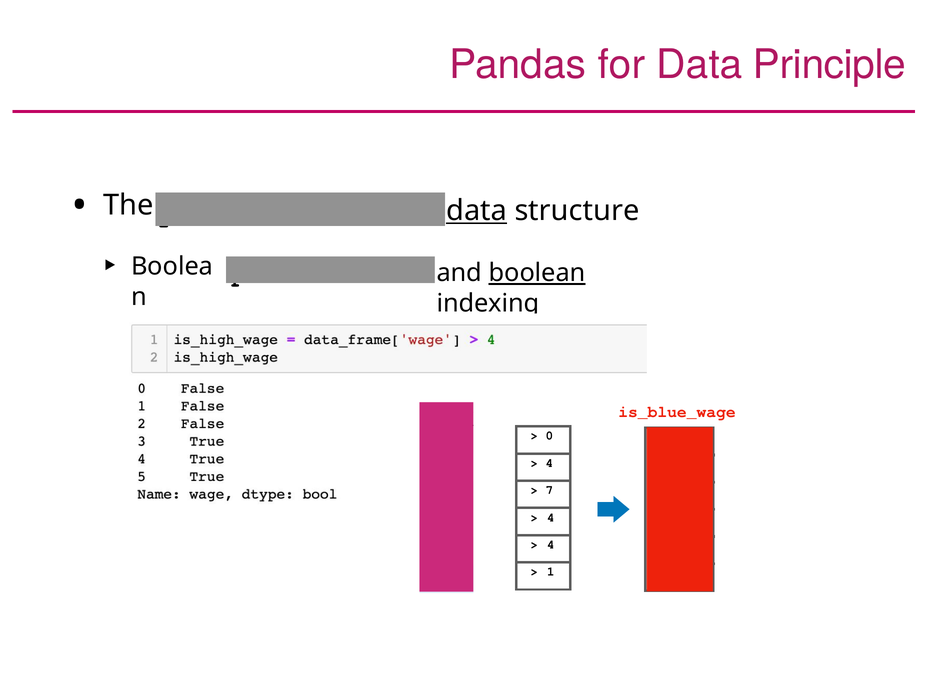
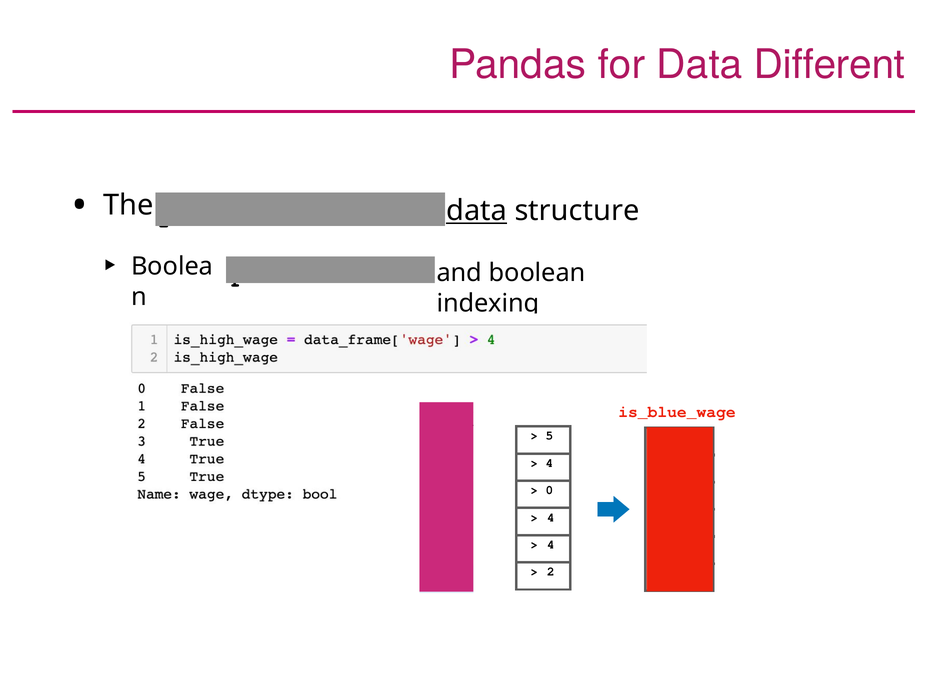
Principle: Principle -> Different
boolean underline: present -> none
0: 0 -> 5
7: 7 -> 0
1: 1 -> 2
